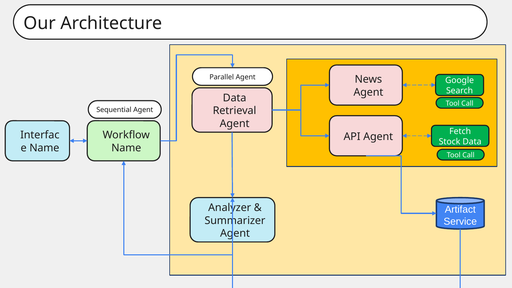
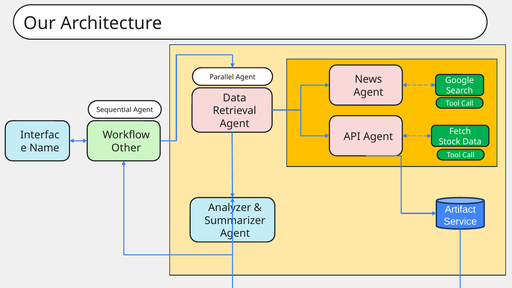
Name at (126, 148): Name -> Other
